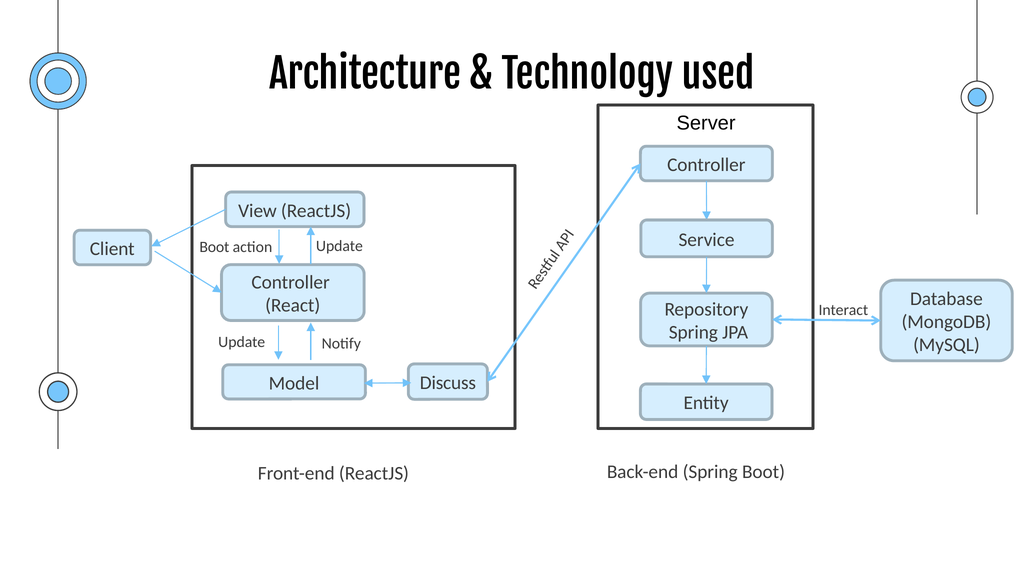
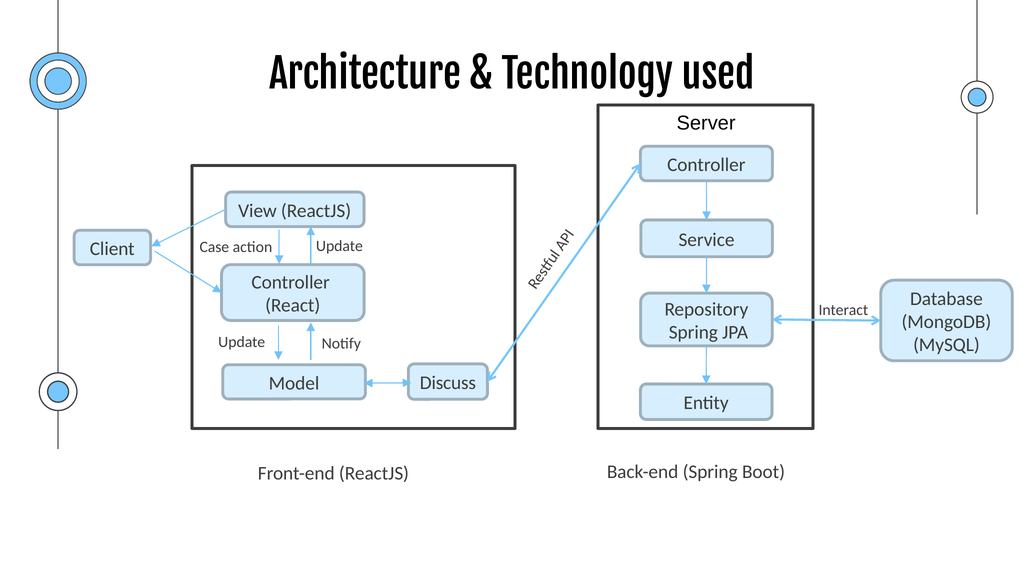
Boot at (214, 247): Boot -> Case
